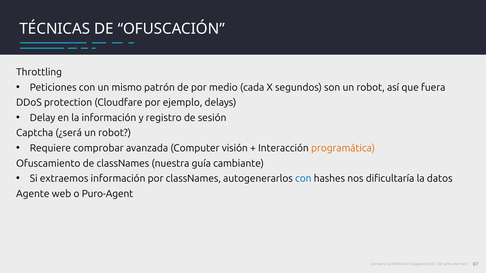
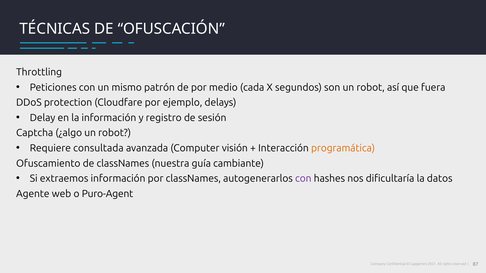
¿será: ¿será -> ¿algo
comprobar: comprobar -> consultada
con at (303, 179) colour: blue -> purple
